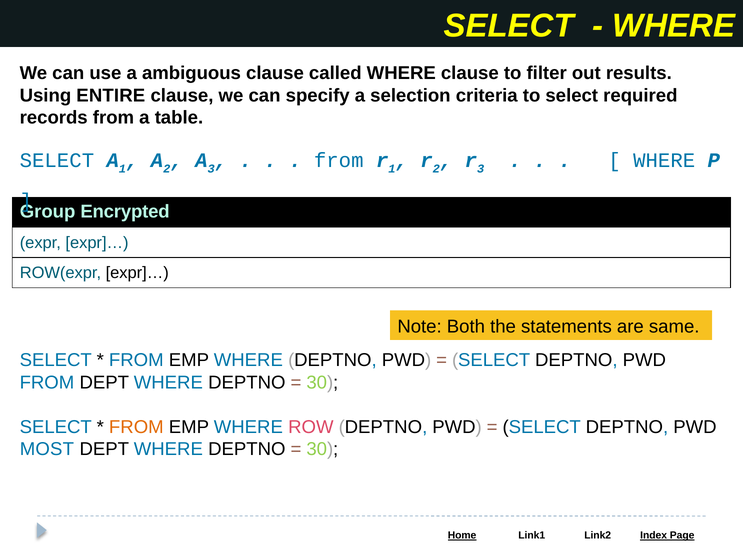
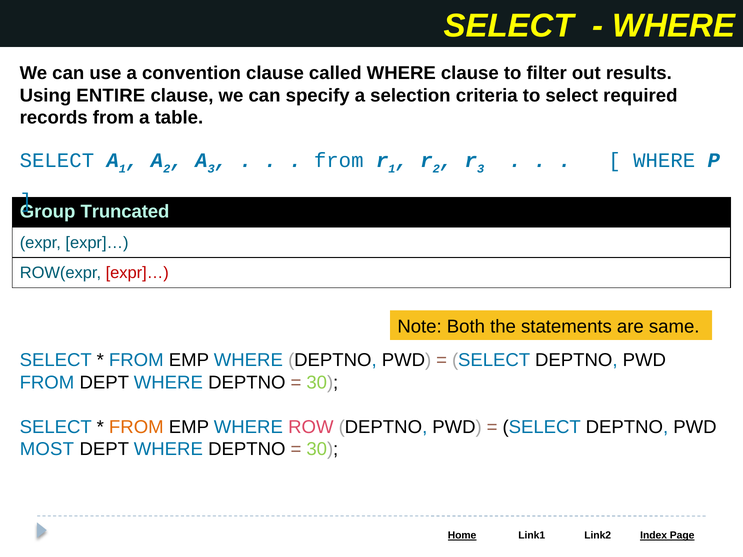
ambiguous: ambiguous -> convention
Encrypted: Encrypted -> Truncated
expr]… at (137, 273) colour: black -> red
